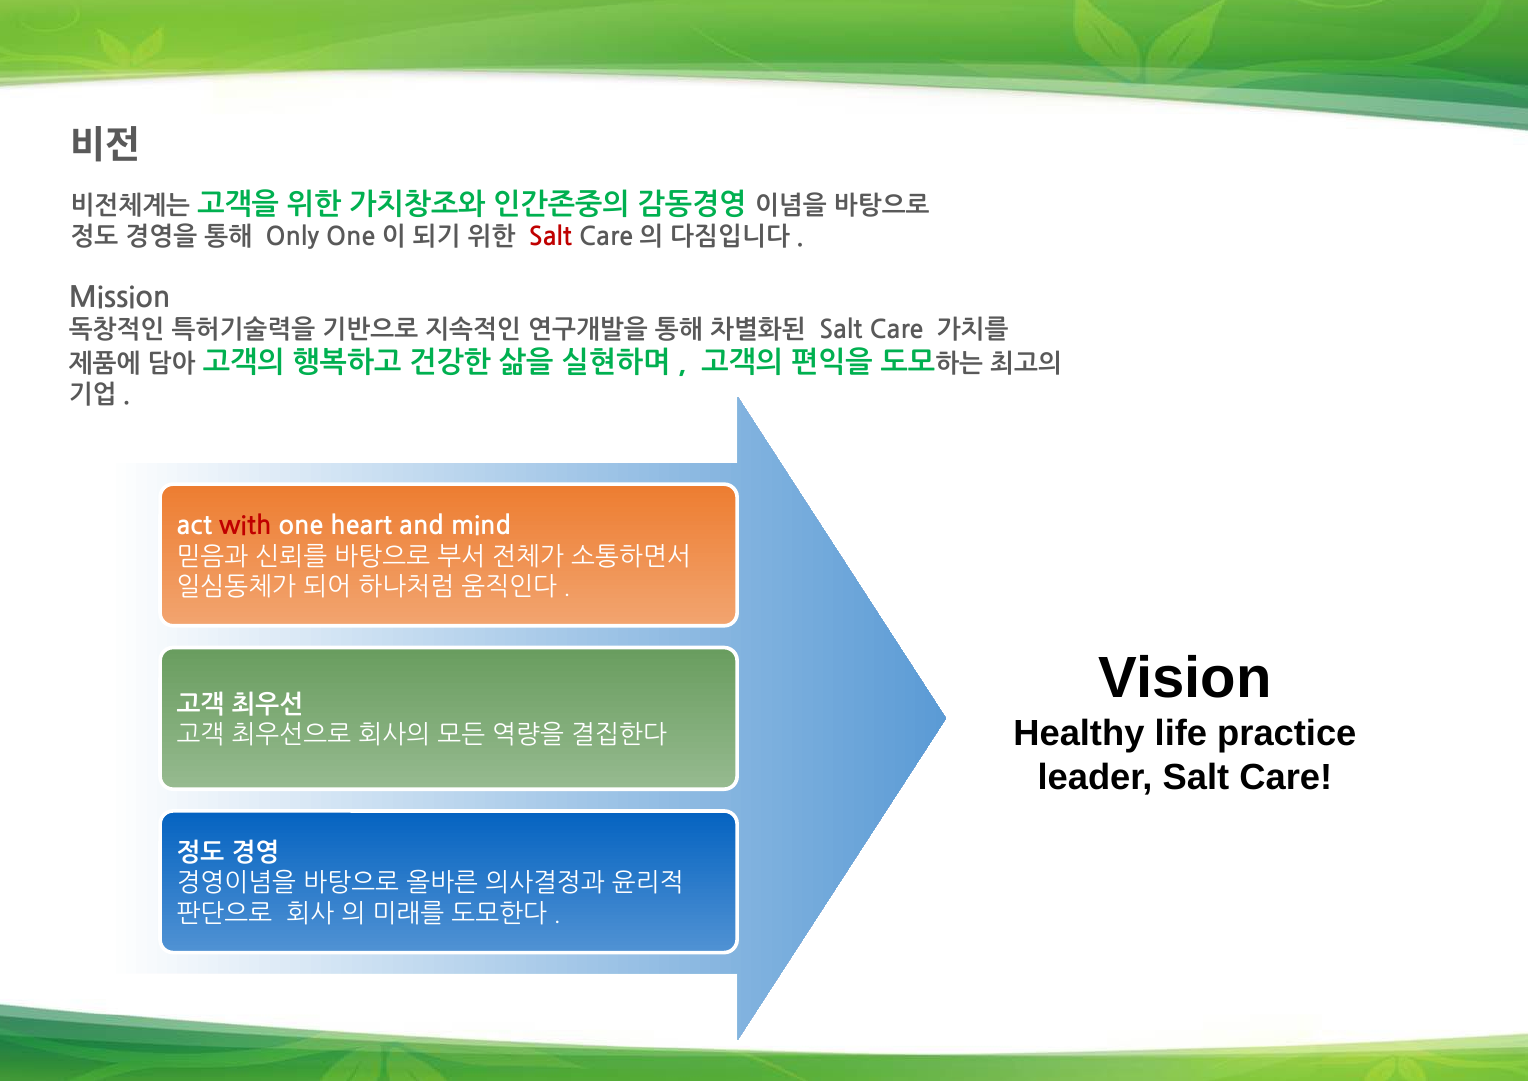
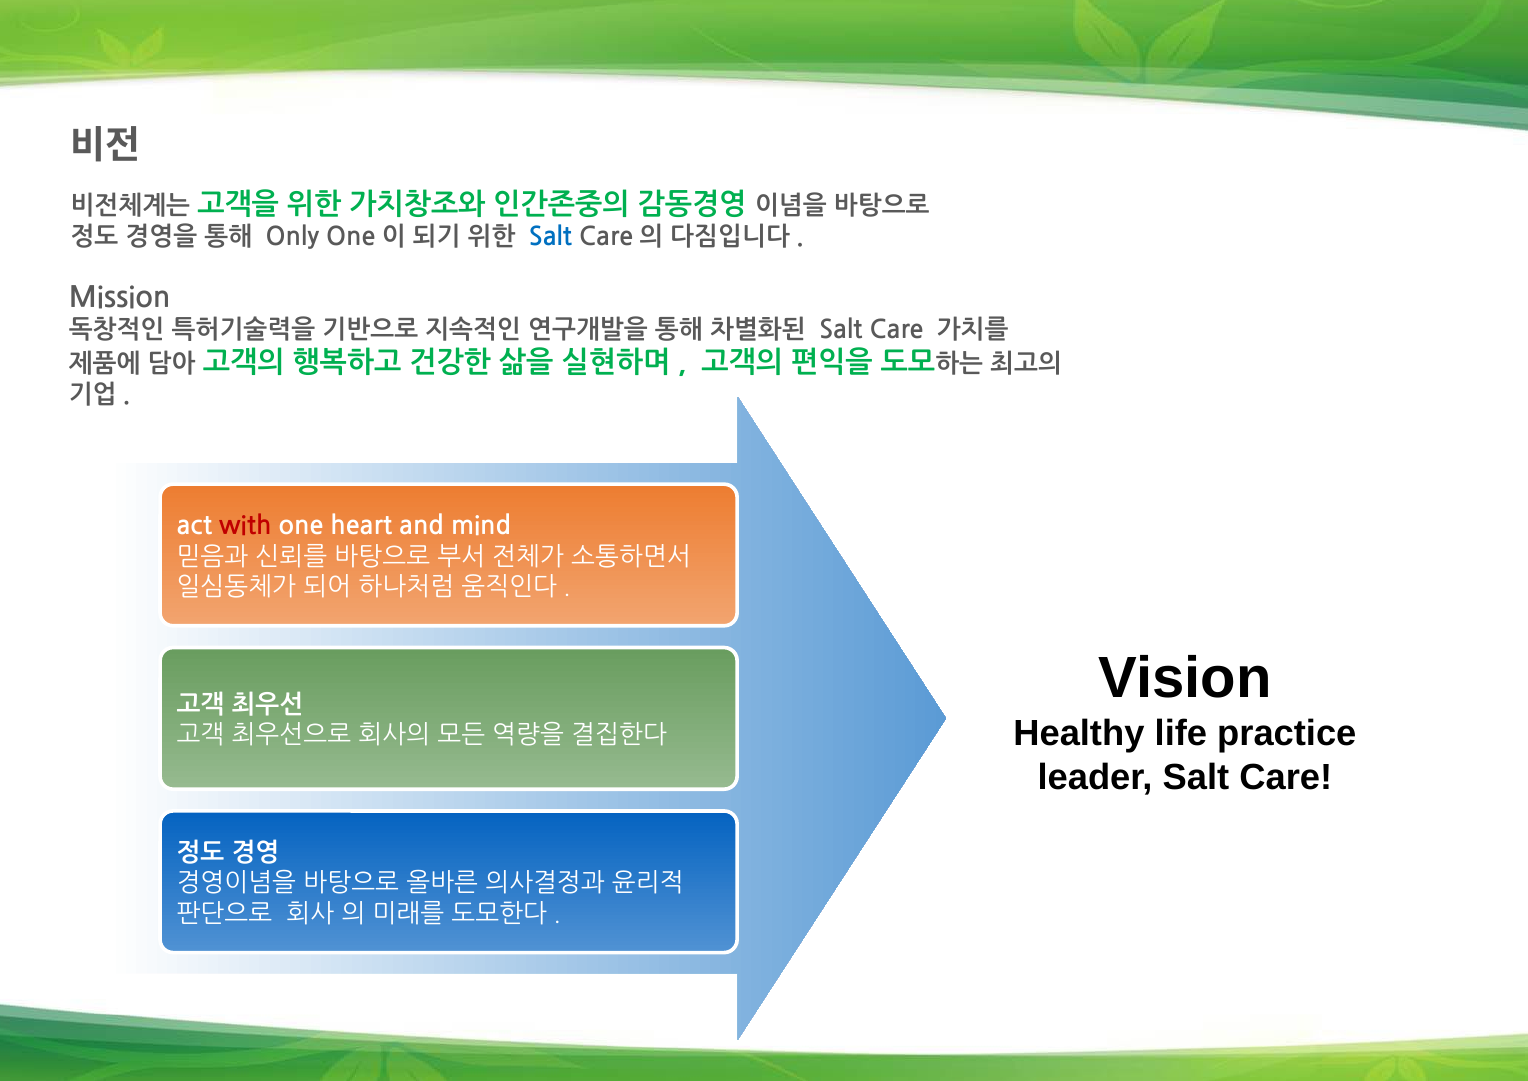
Salt at (550, 237) colour: red -> blue
